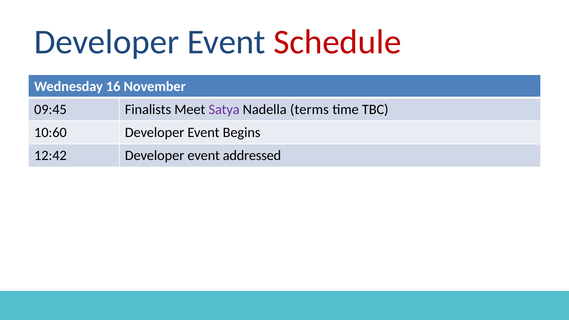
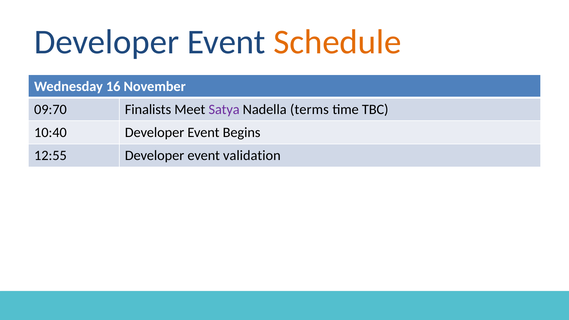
Schedule colour: red -> orange
09:45: 09:45 -> 09:70
10:60: 10:60 -> 10:40
12:42: 12:42 -> 12:55
addressed: addressed -> validation
